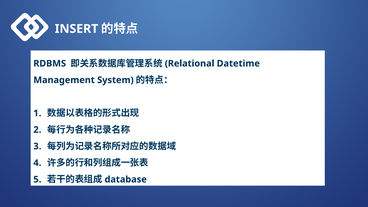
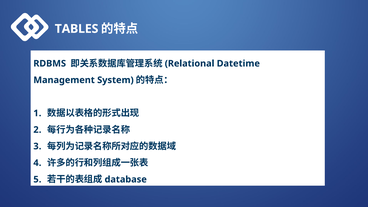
INSERT: INSERT -> TABLES
